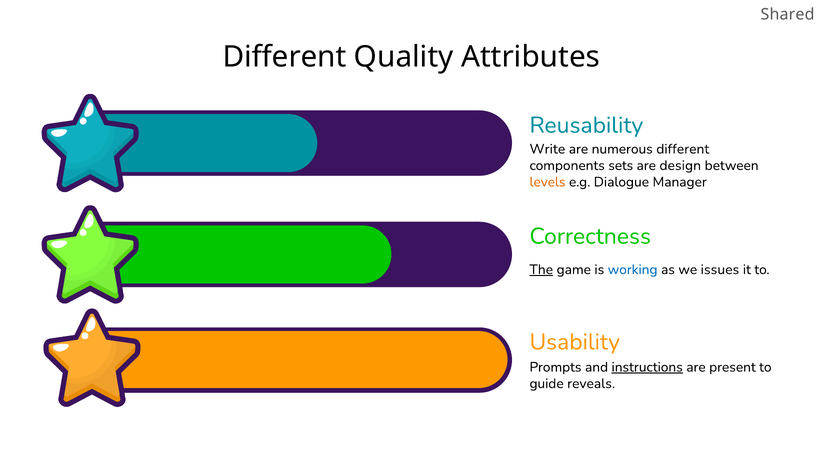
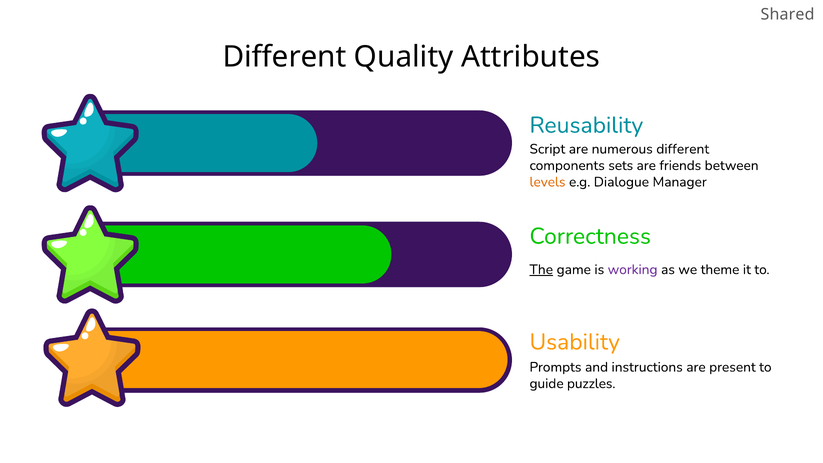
Write: Write -> Script
design: design -> friends
working colour: blue -> purple
issues: issues -> theme
instructions underline: present -> none
reveals: reveals -> puzzles
